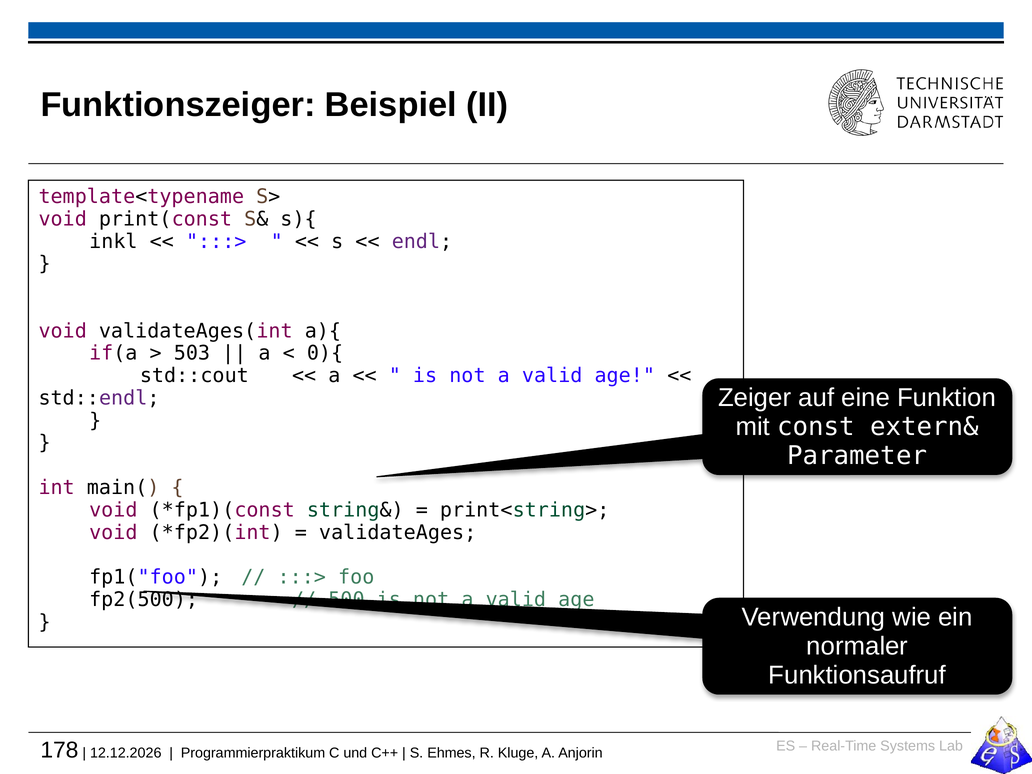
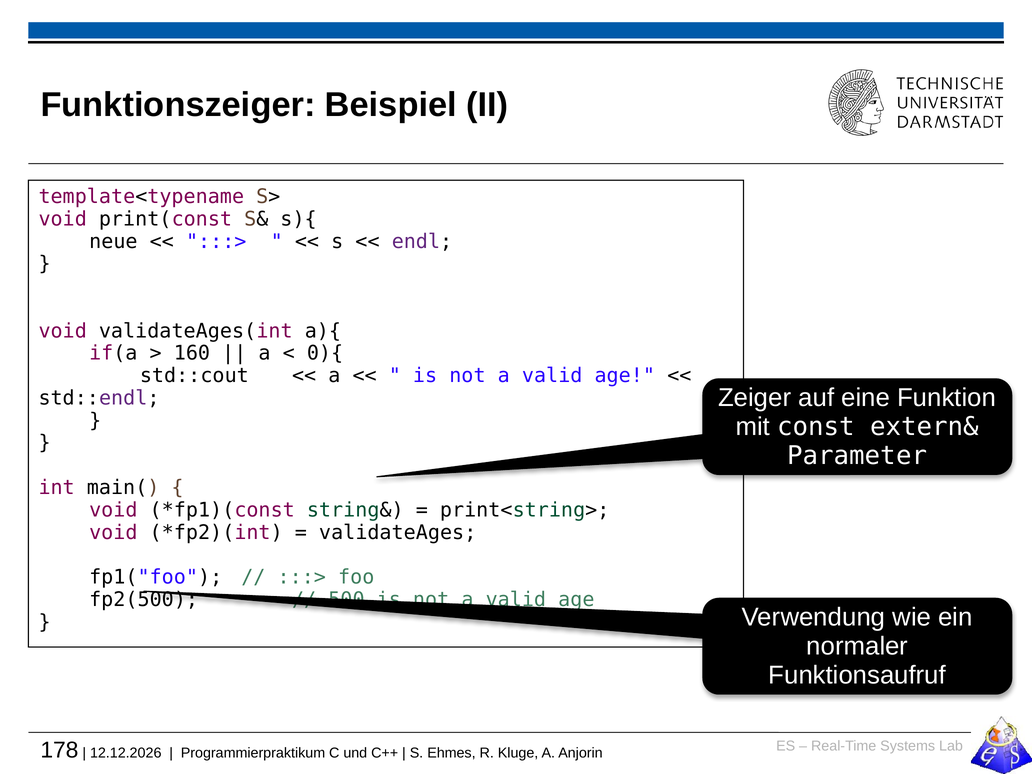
inkl: inkl -> neue
503: 503 -> 160
